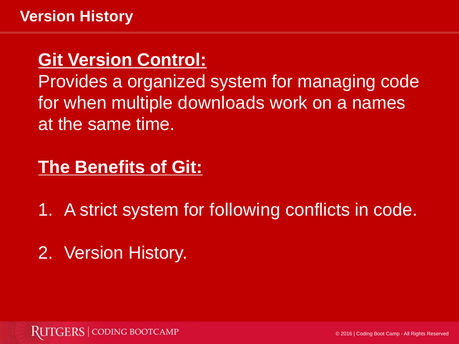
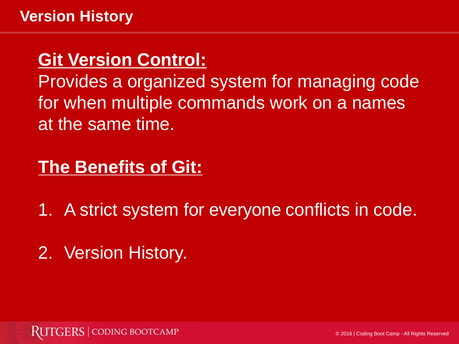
downloads: downloads -> commands
following: following -> everyone
